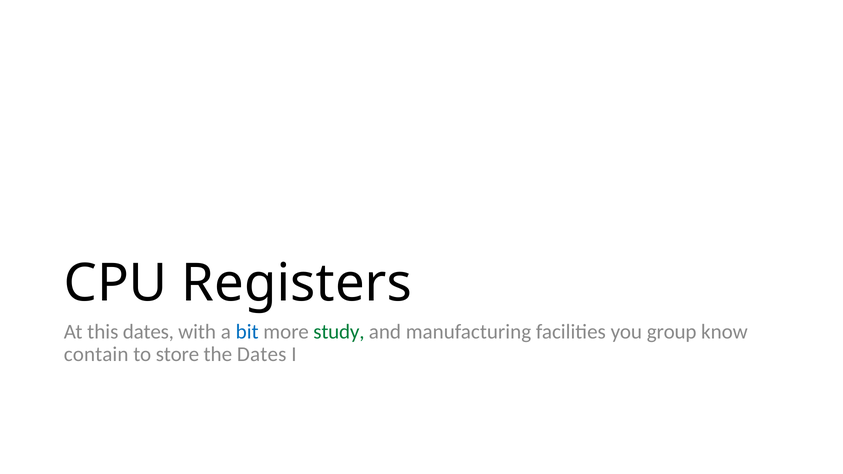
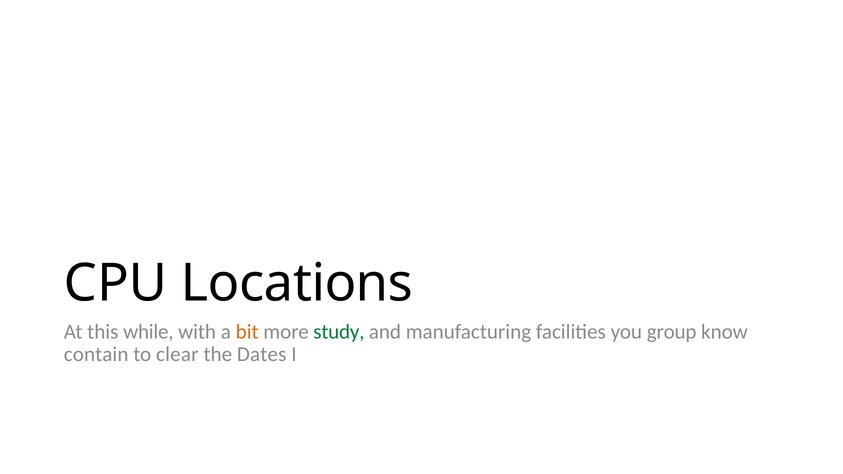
Registers: Registers -> Locations
this dates: dates -> while
bit colour: blue -> orange
store: store -> clear
